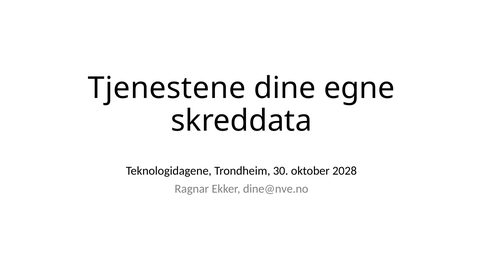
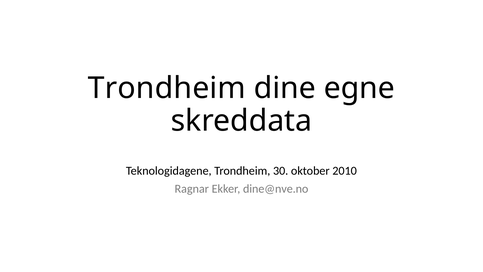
Tjenestene at (167, 88): Tjenestene -> Trondheim
2028: 2028 -> 2010
